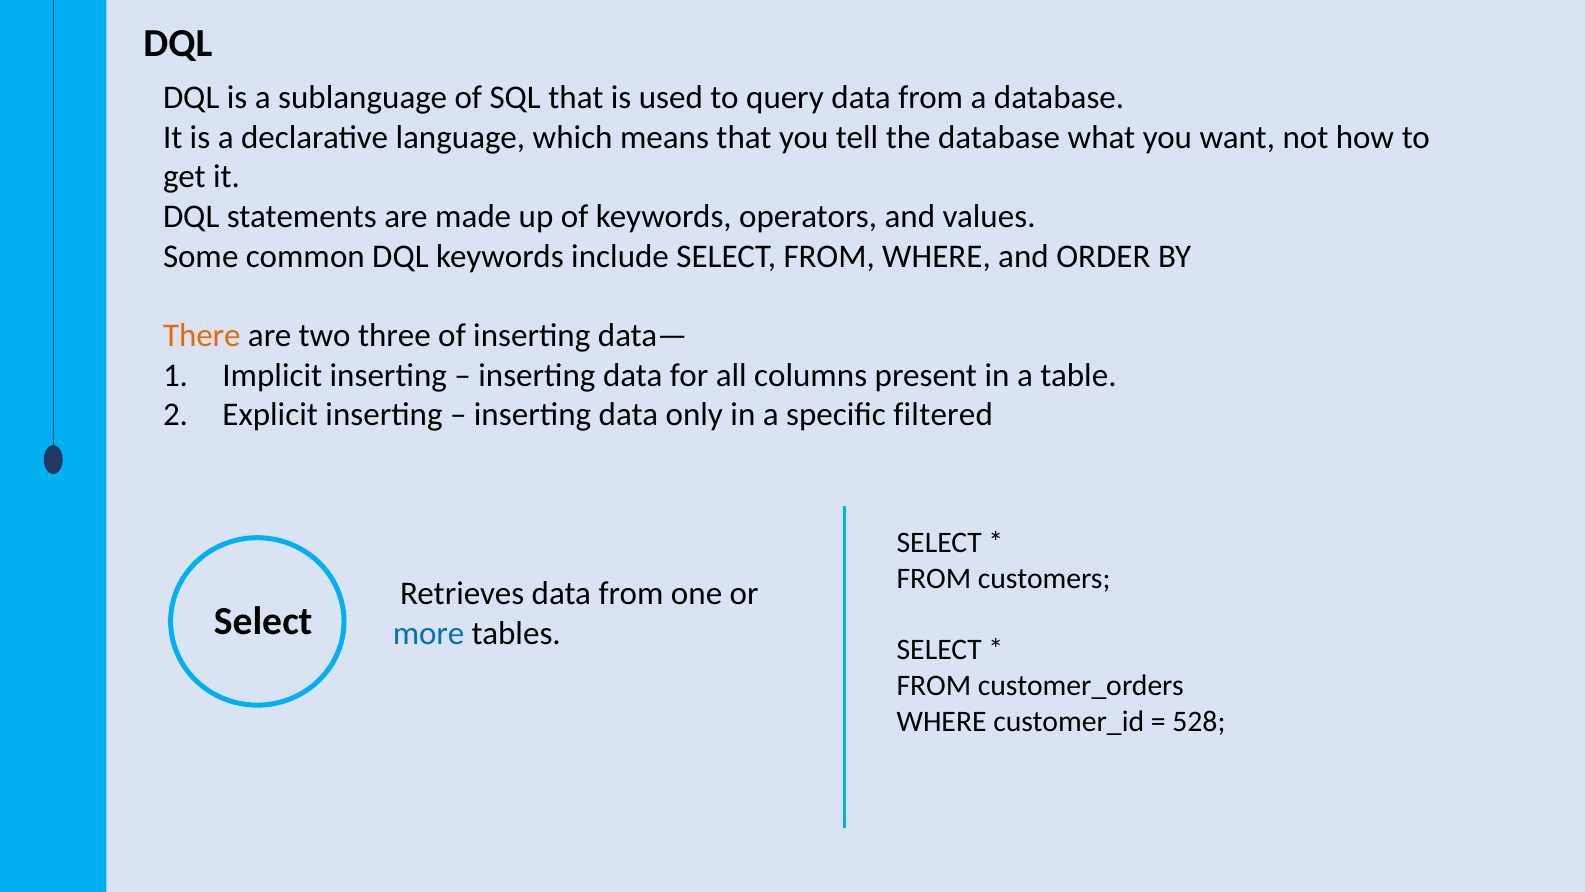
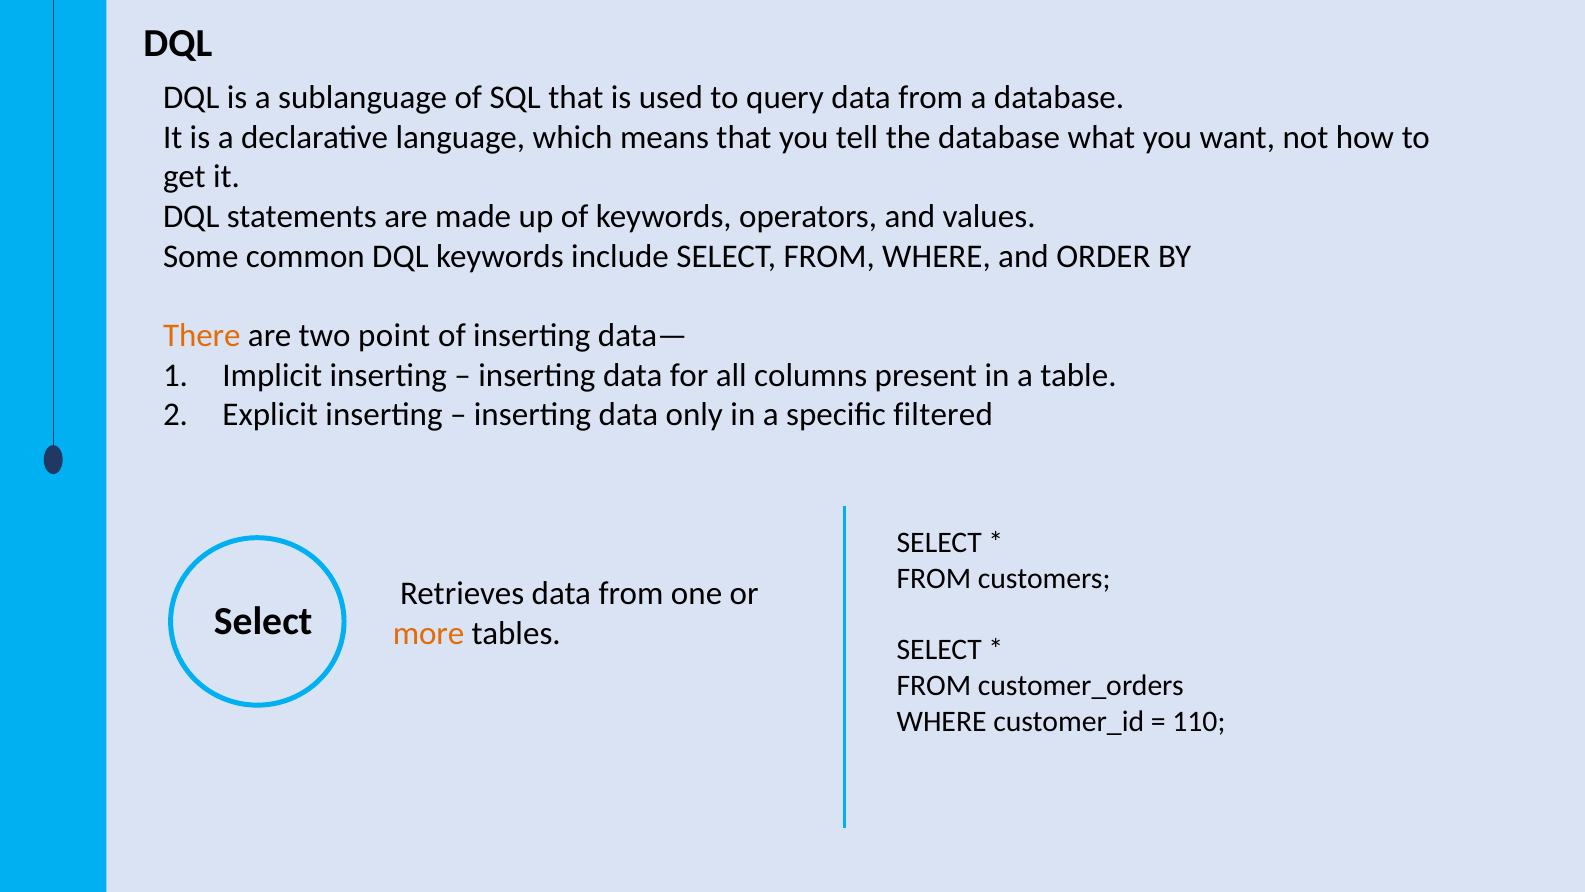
three: three -> point
more colour: blue -> orange
528: 528 -> 110
